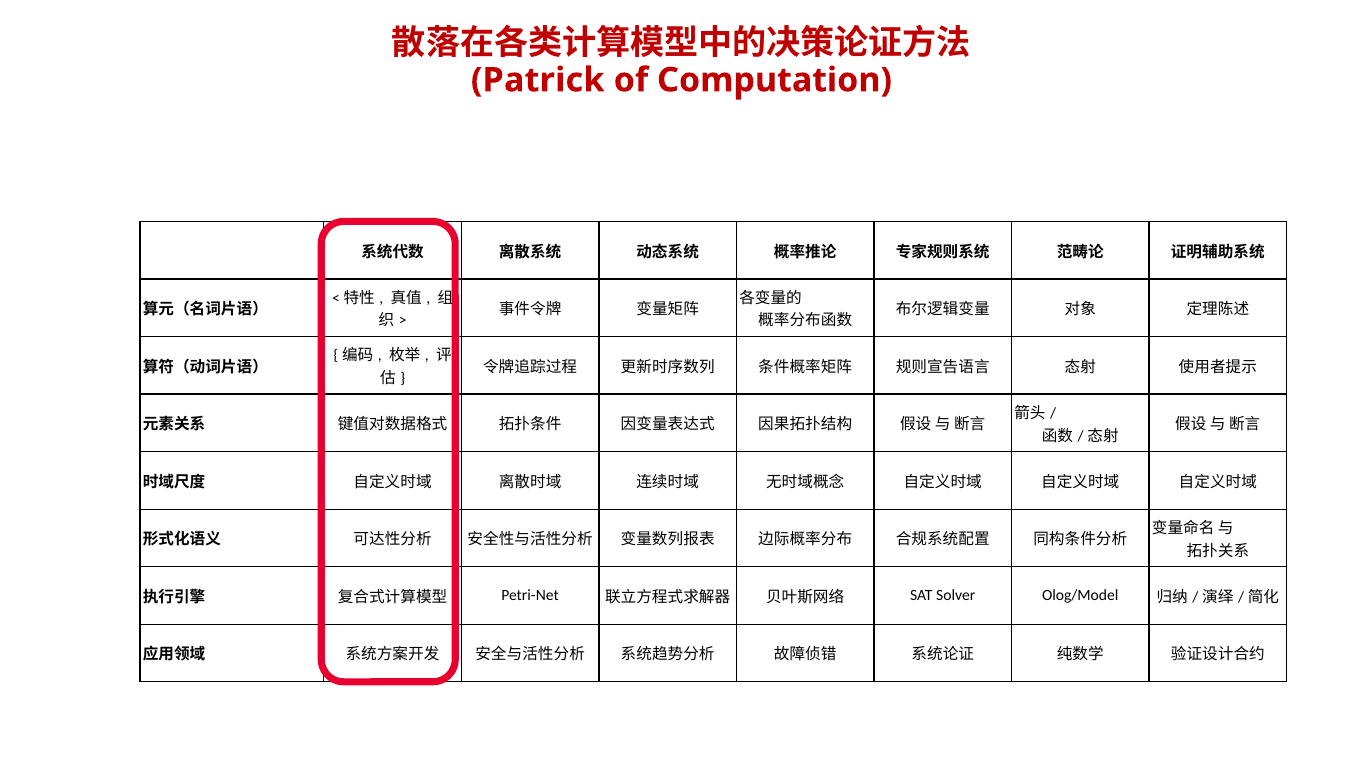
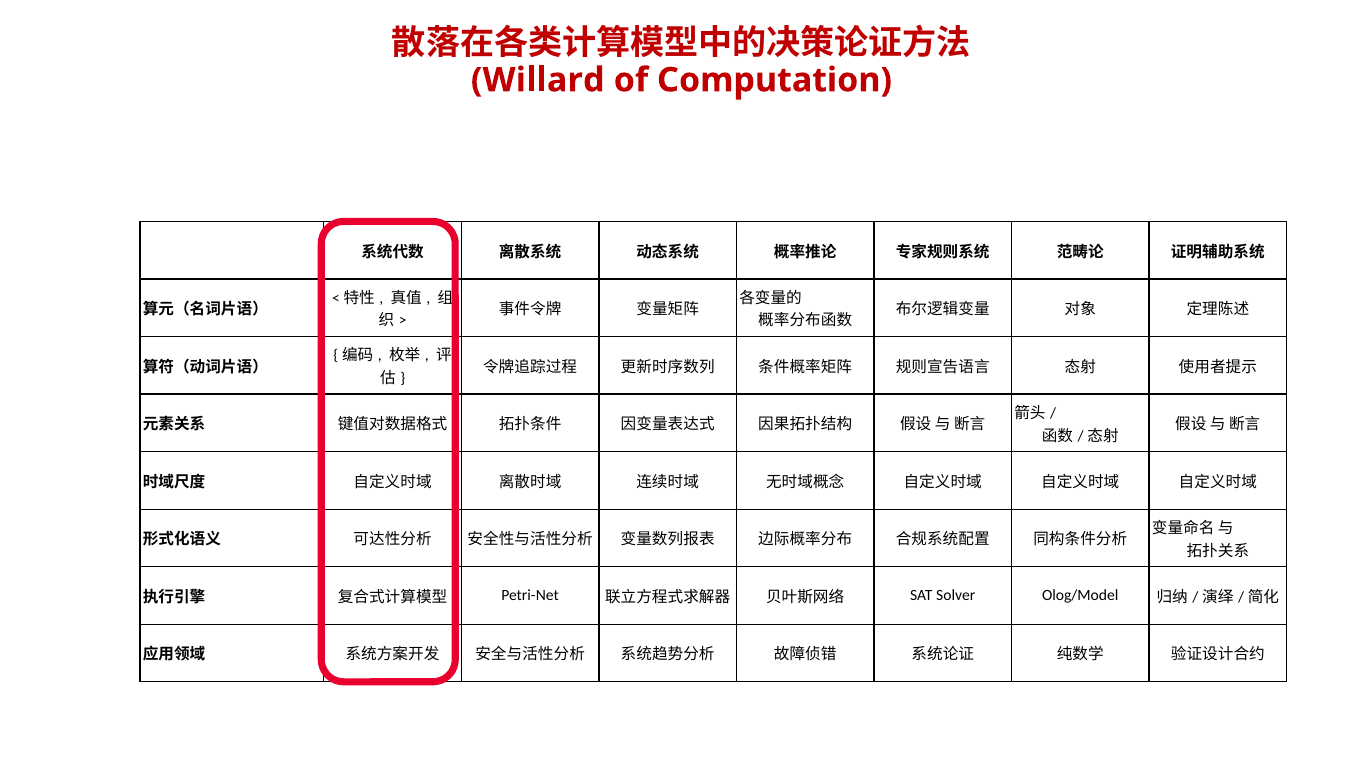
Patrick: Patrick -> Willard
